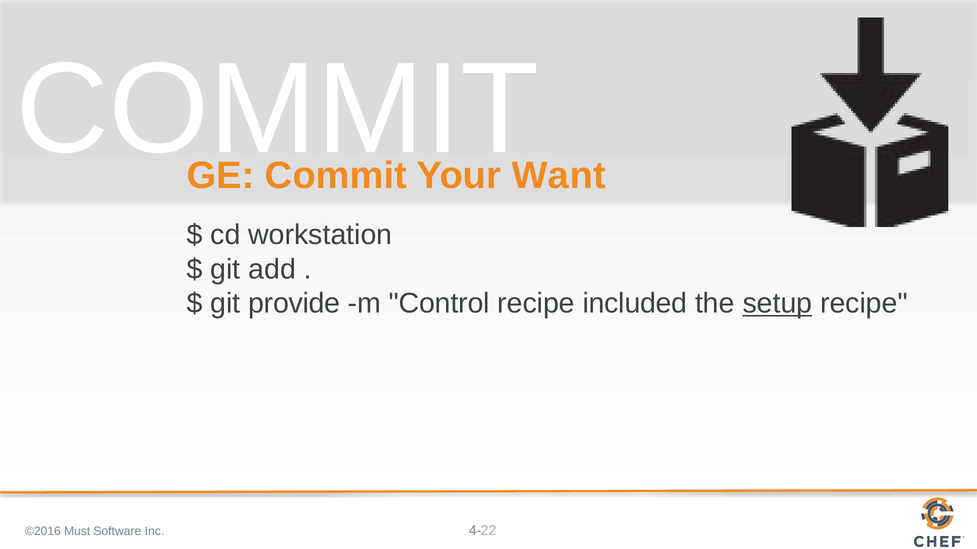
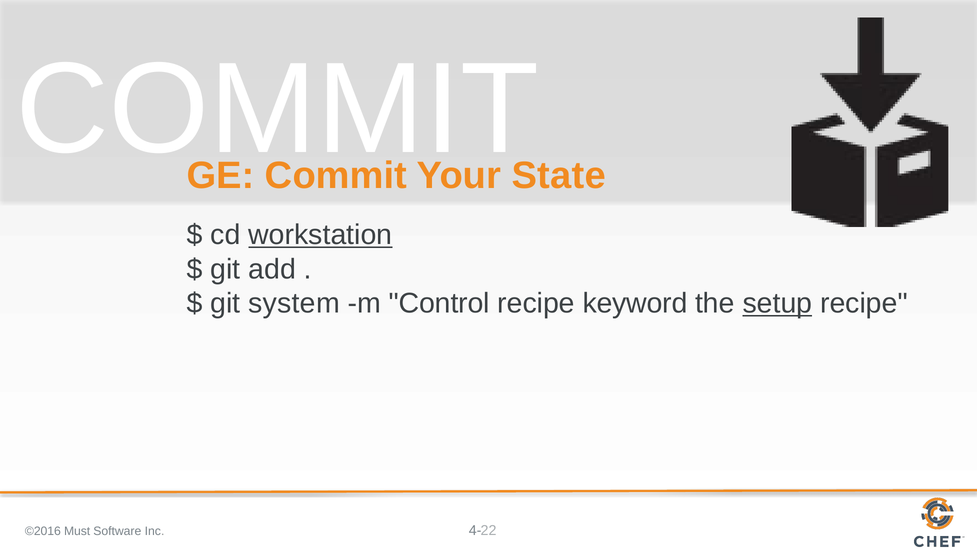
Want: Want -> State
workstation underline: none -> present
provide: provide -> system
included: included -> keyword
